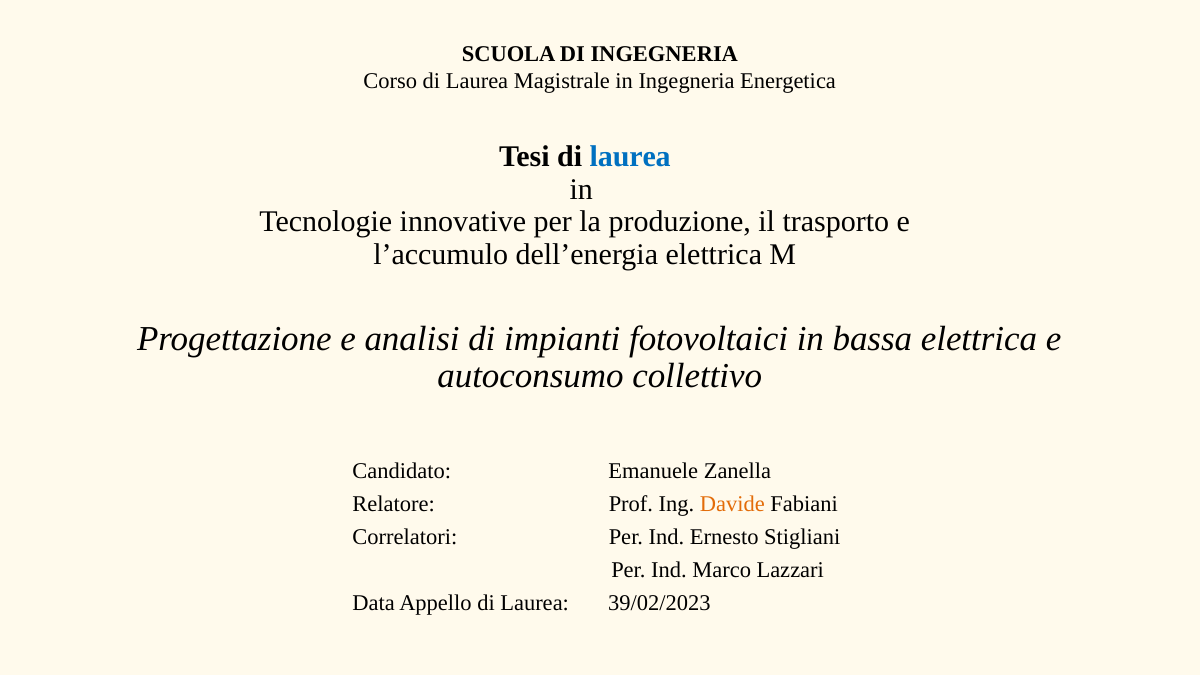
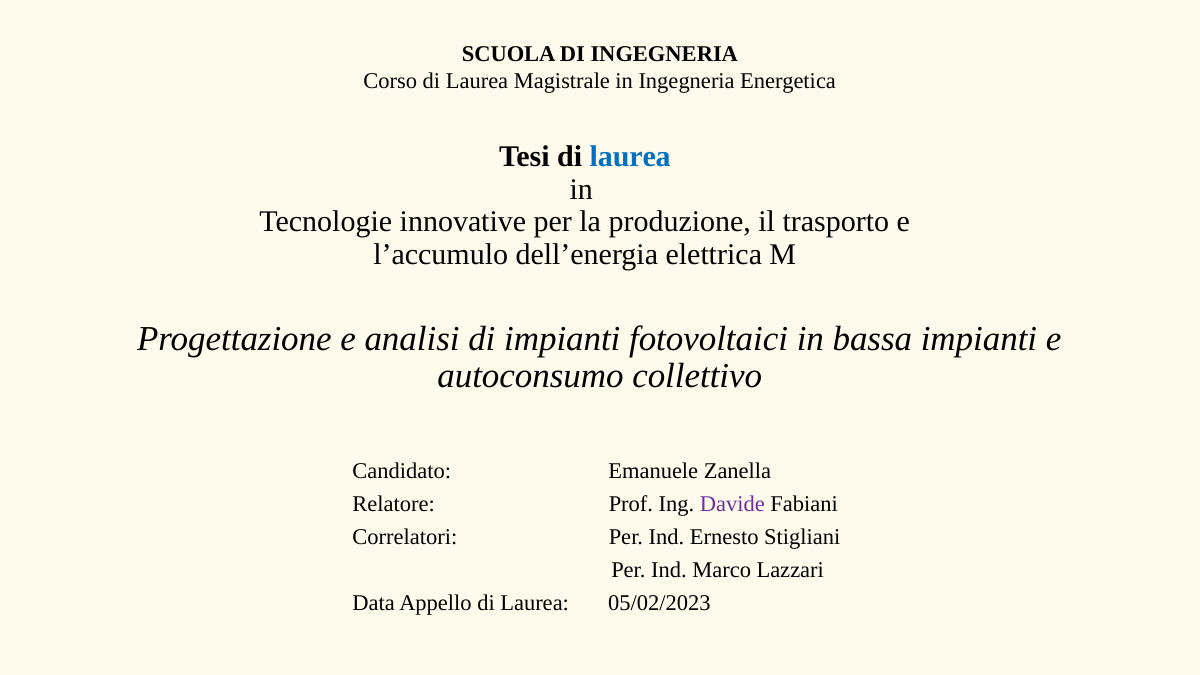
bassa elettrica: elettrica -> impianti
Davide colour: orange -> purple
39/02/2023: 39/02/2023 -> 05/02/2023
